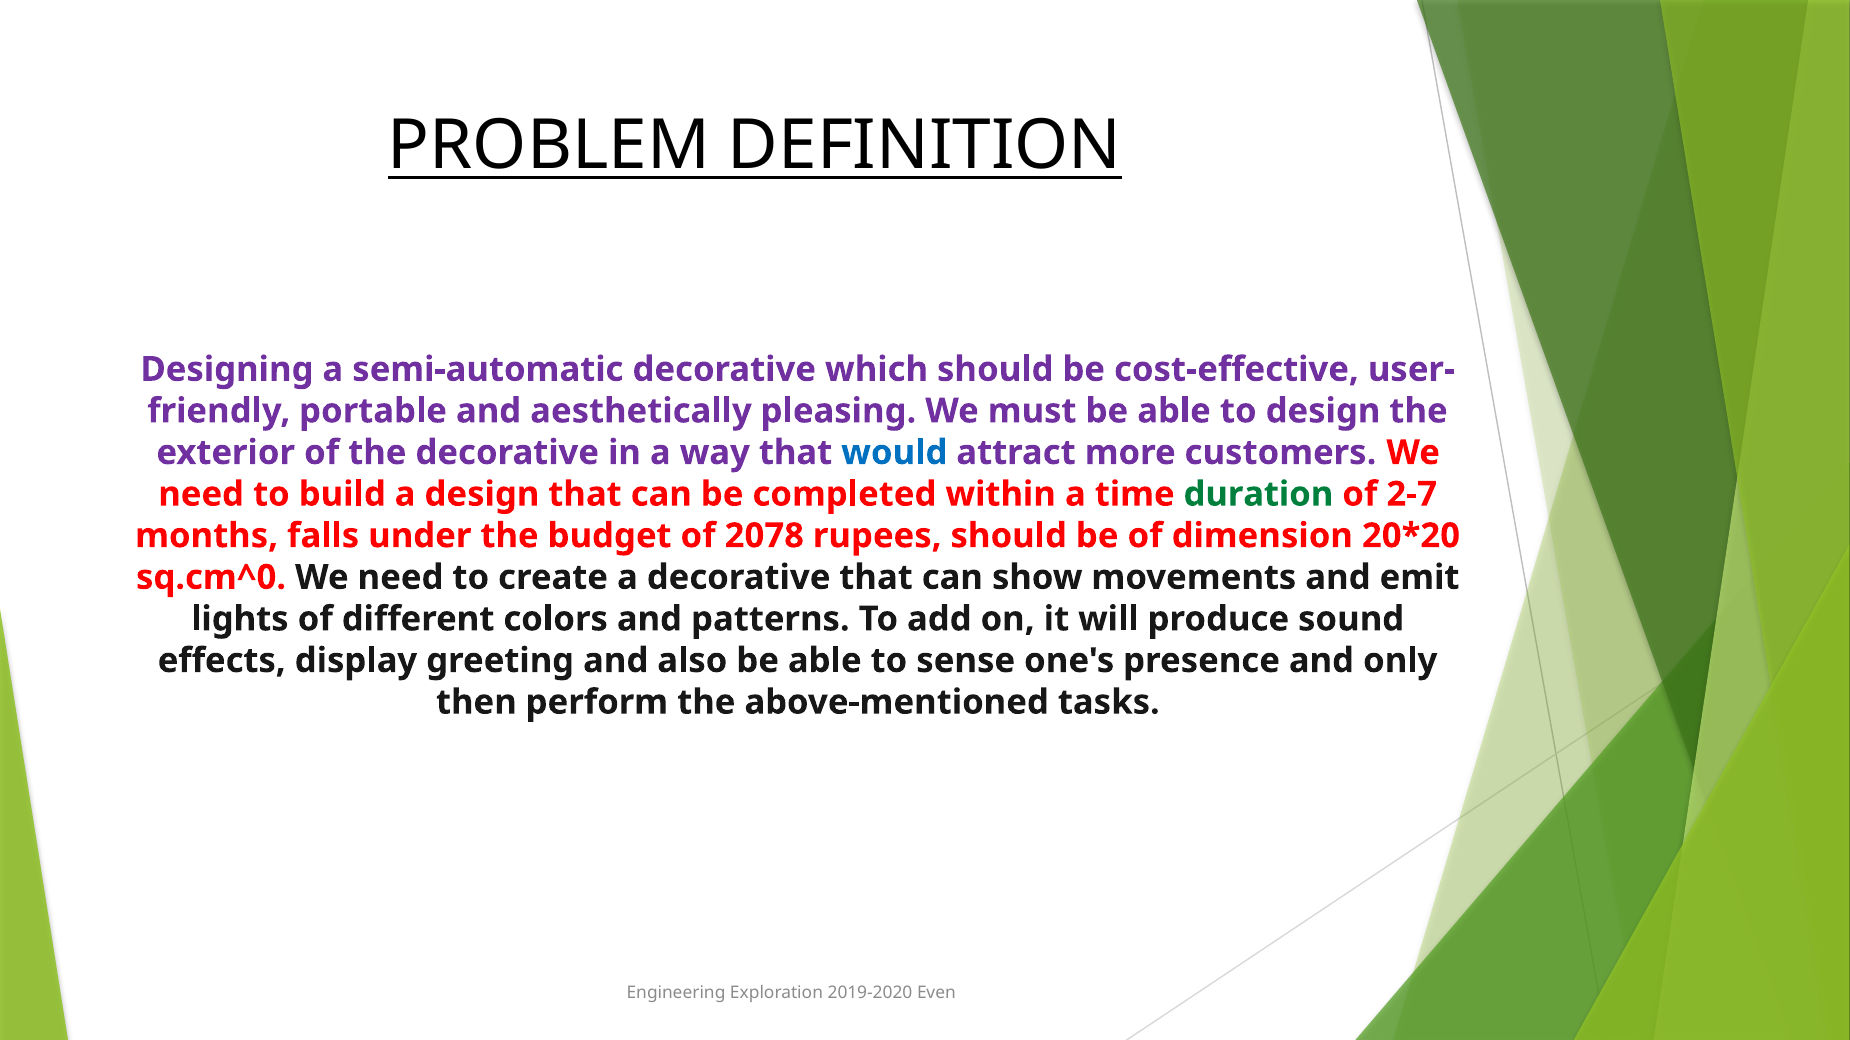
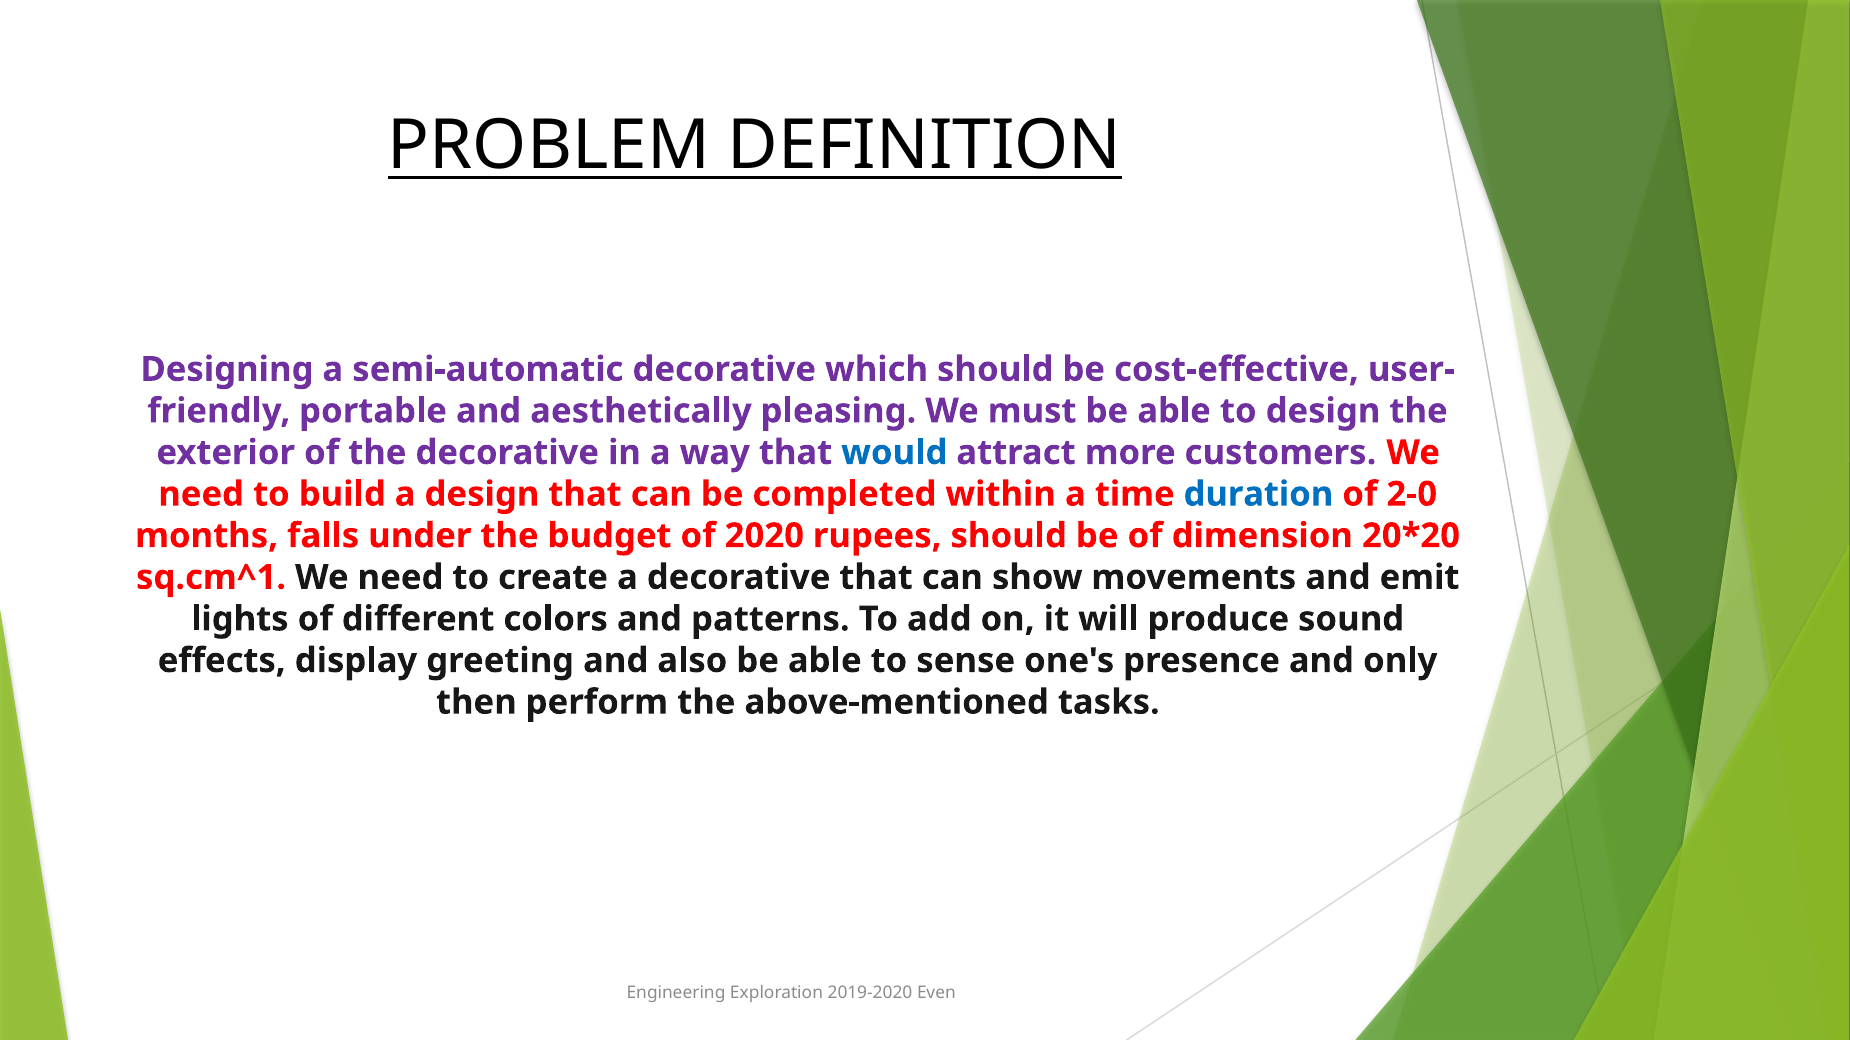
duration colour: green -> blue
2-7: 2-7 -> 2-0
2078: 2078 -> 2020
sq.cm^0: sq.cm^0 -> sq.cm^1
